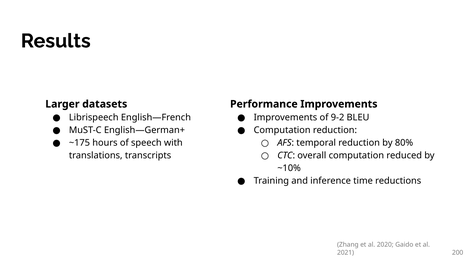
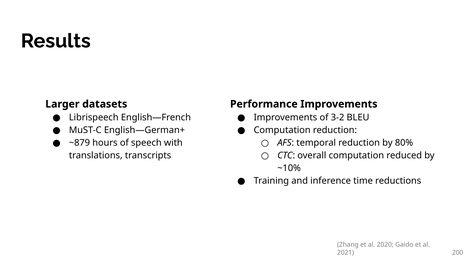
9-2: 9-2 -> 3-2
~175: ~175 -> ~879
